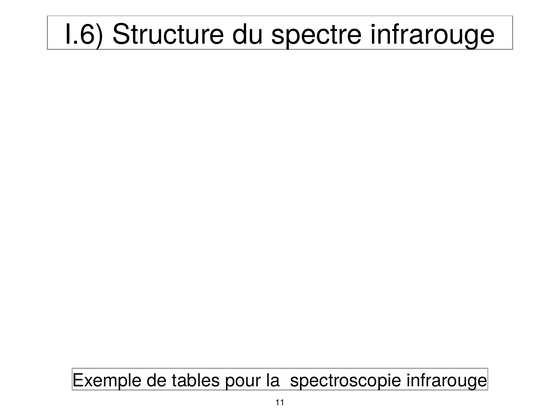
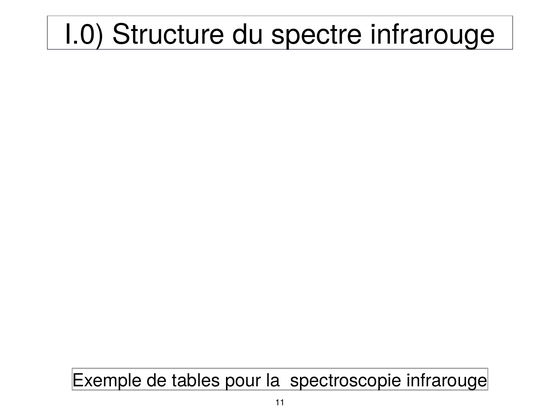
I.6: I.6 -> I.0
